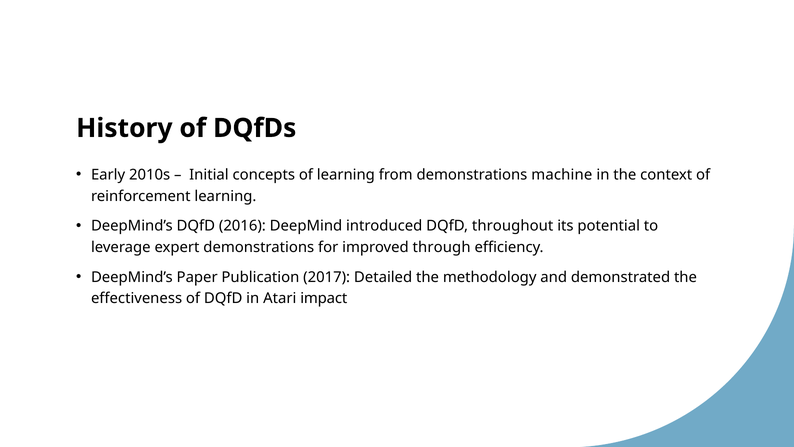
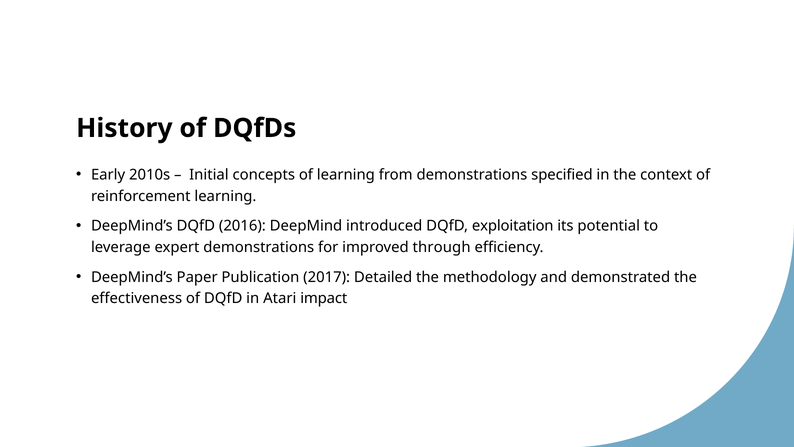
machine: machine -> specified
throughout: throughout -> exploitation
